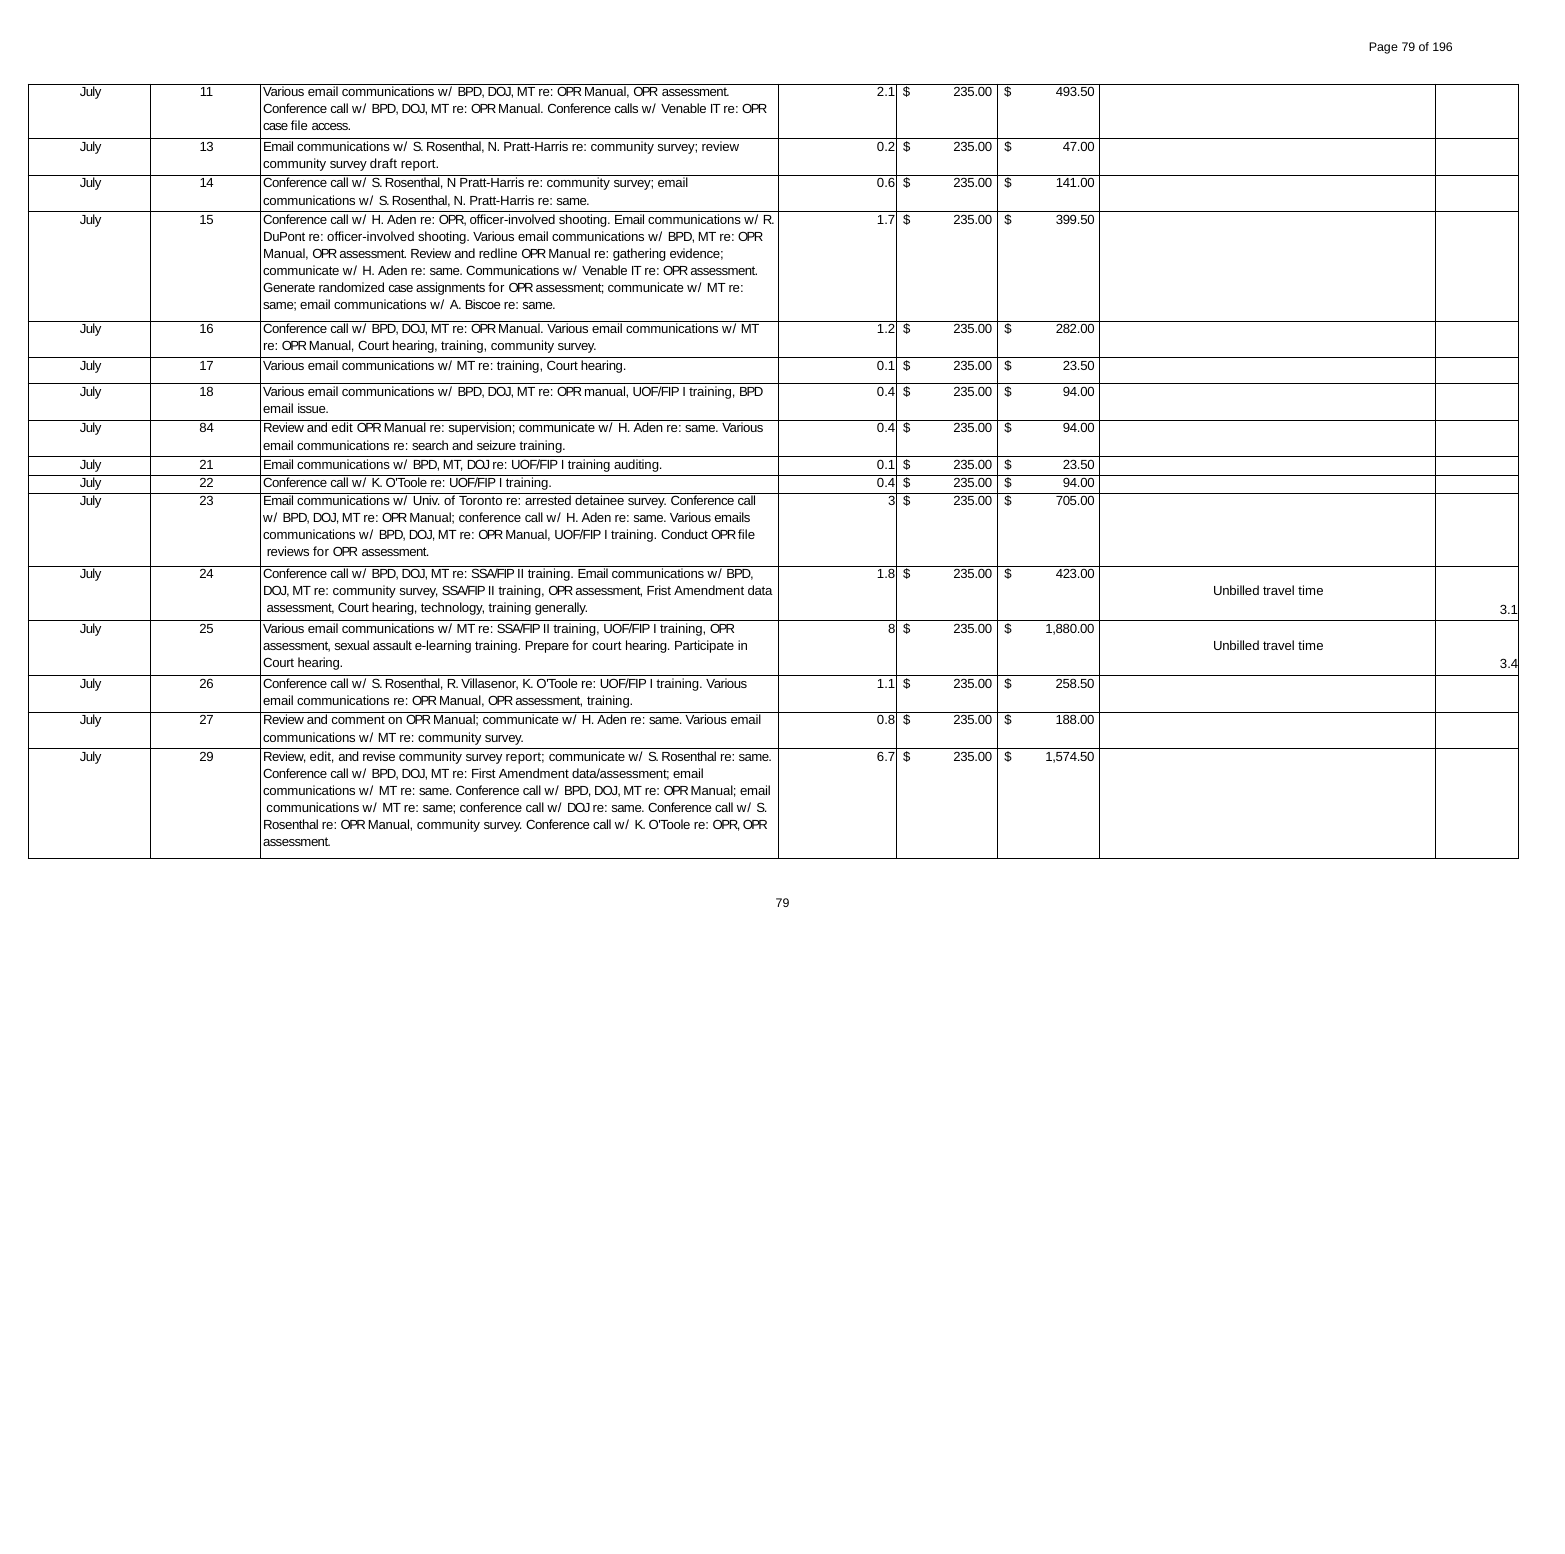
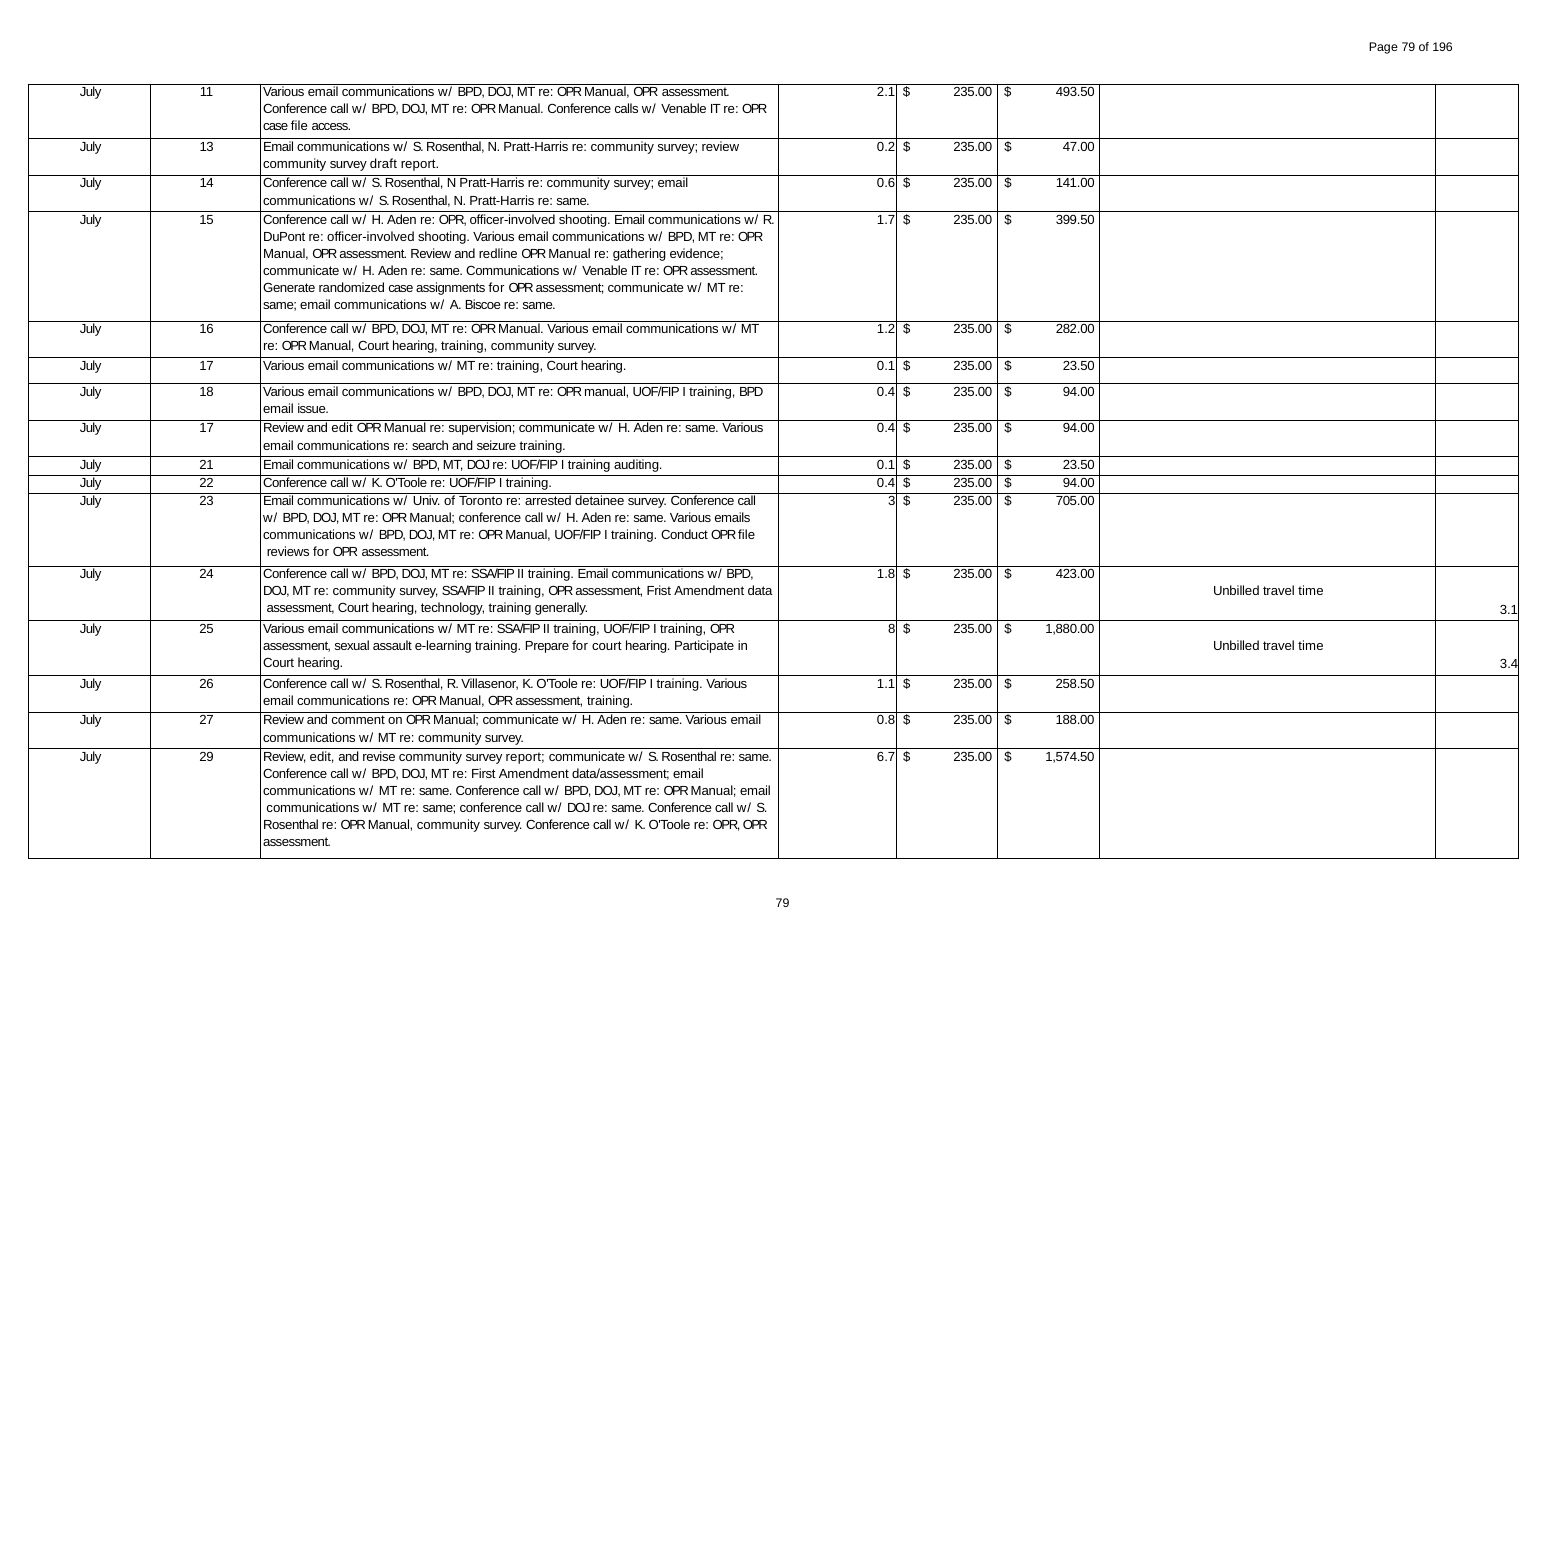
84 at (207, 428): 84 -> 17
